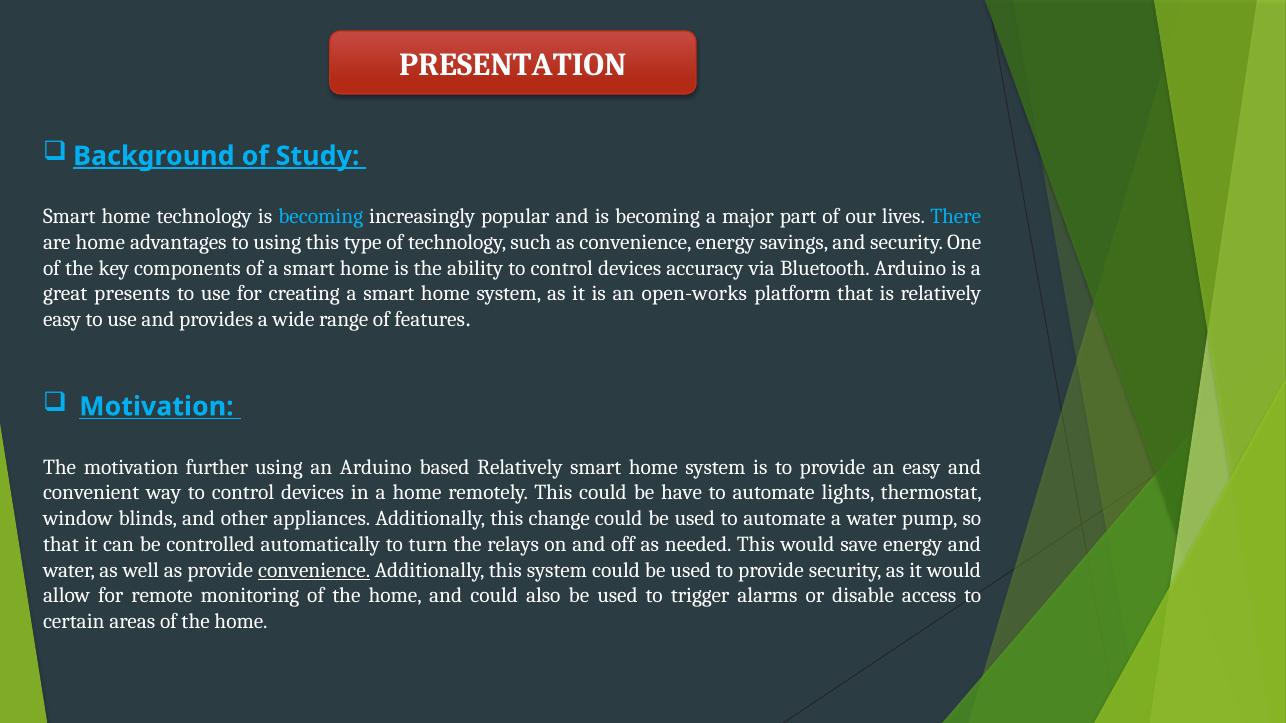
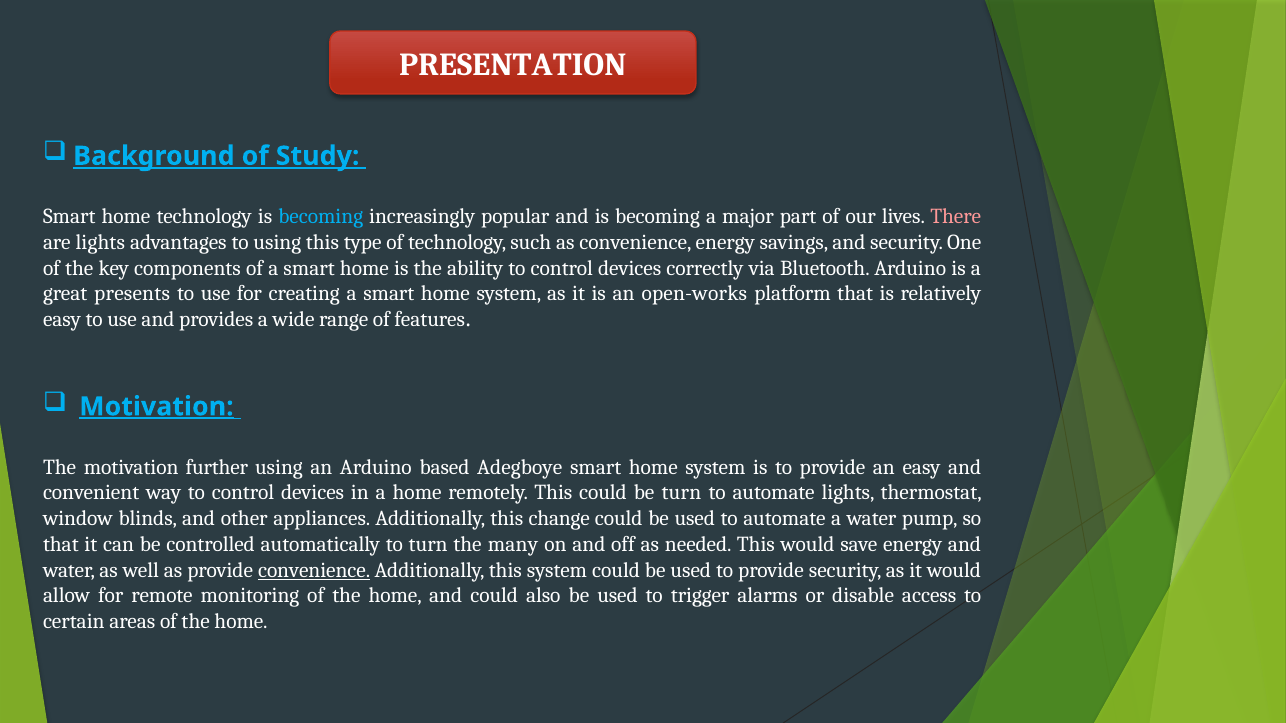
There colour: light blue -> pink
are home: home -> lights
accuracy: accuracy -> correctly
Motivation at (156, 407) underline: none -> present
based Relatively: Relatively -> Adegboye
be have: have -> turn
relays: relays -> many
